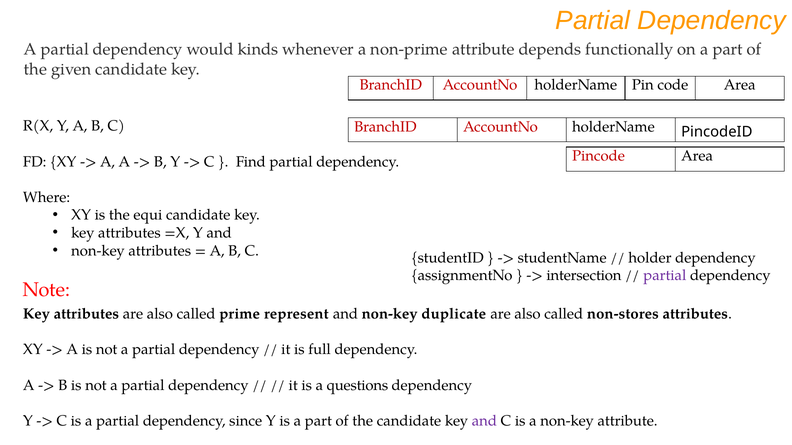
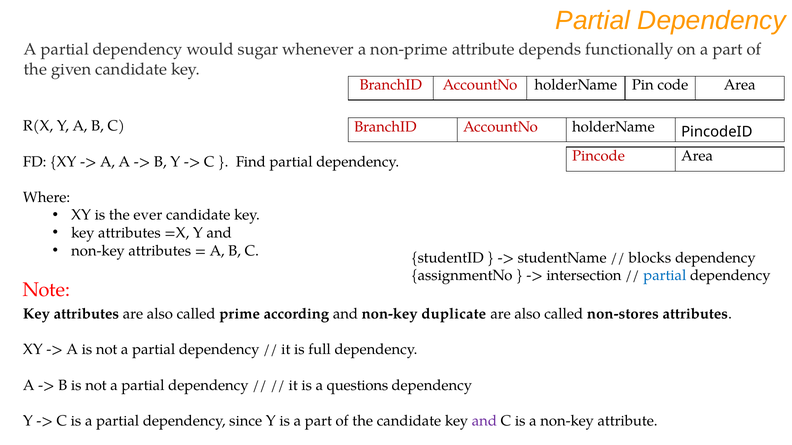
kinds: kinds -> sugar
equi: equi -> ever
holder: holder -> blocks
partial at (665, 276) colour: purple -> blue
represent: represent -> according
